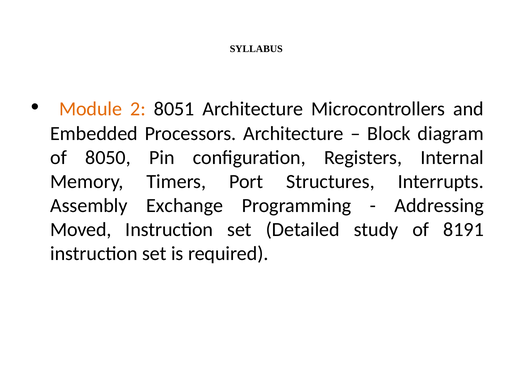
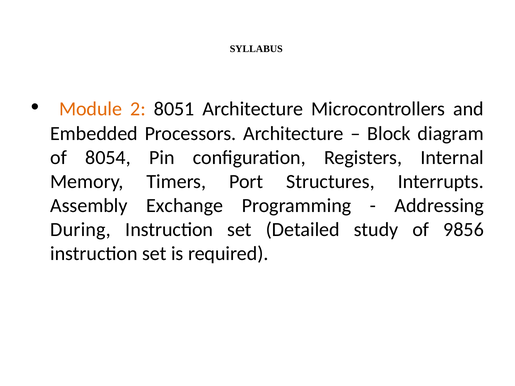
8050: 8050 -> 8054
Moved: Moved -> During
8191: 8191 -> 9856
